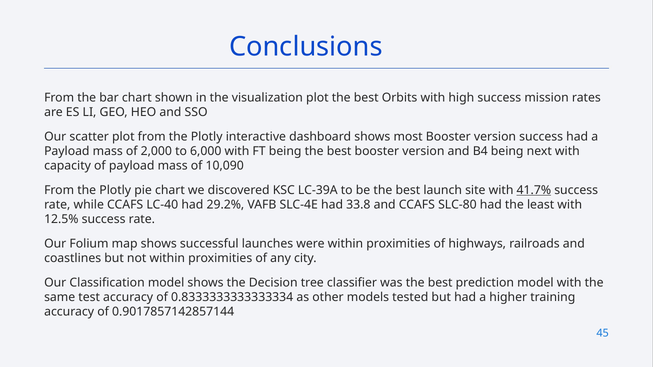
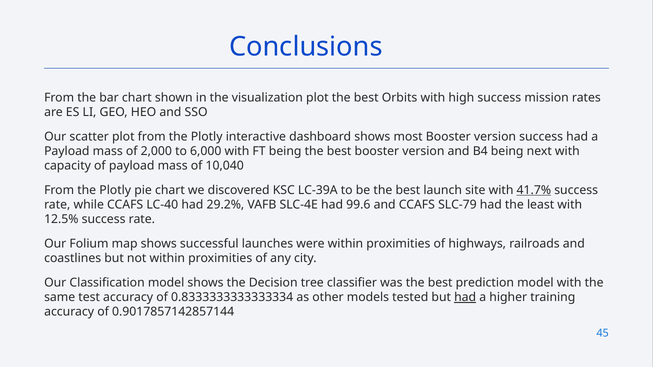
10,090: 10,090 -> 10,040
33.8: 33.8 -> 99.6
SLC-80: SLC-80 -> SLC-79
had at (465, 297) underline: none -> present
